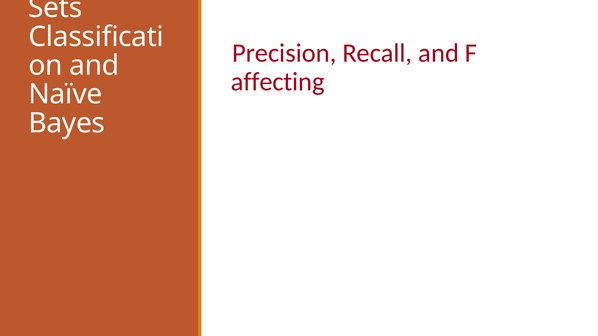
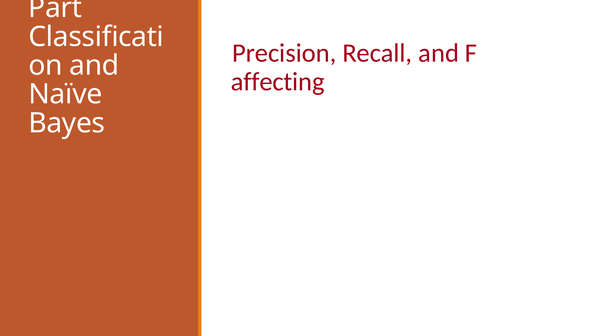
Sets: Sets -> Part
